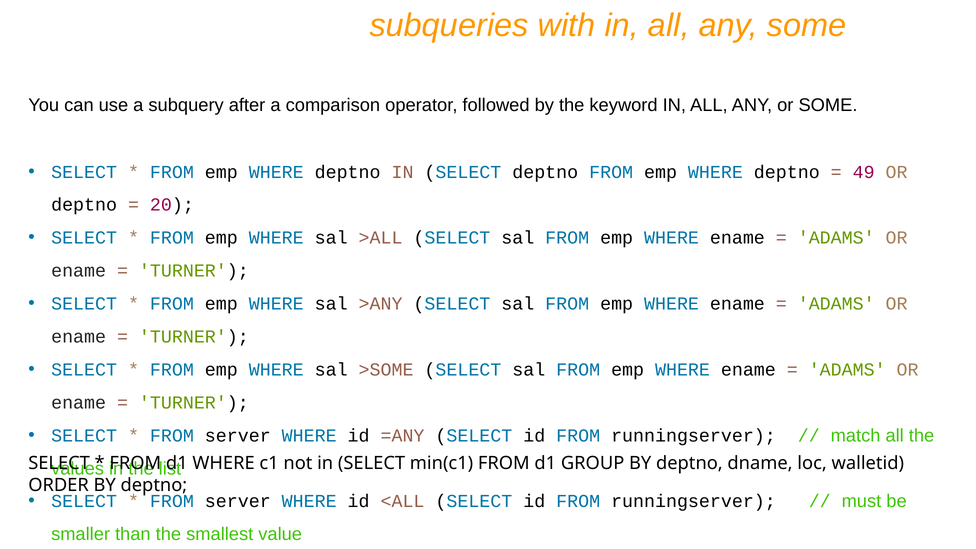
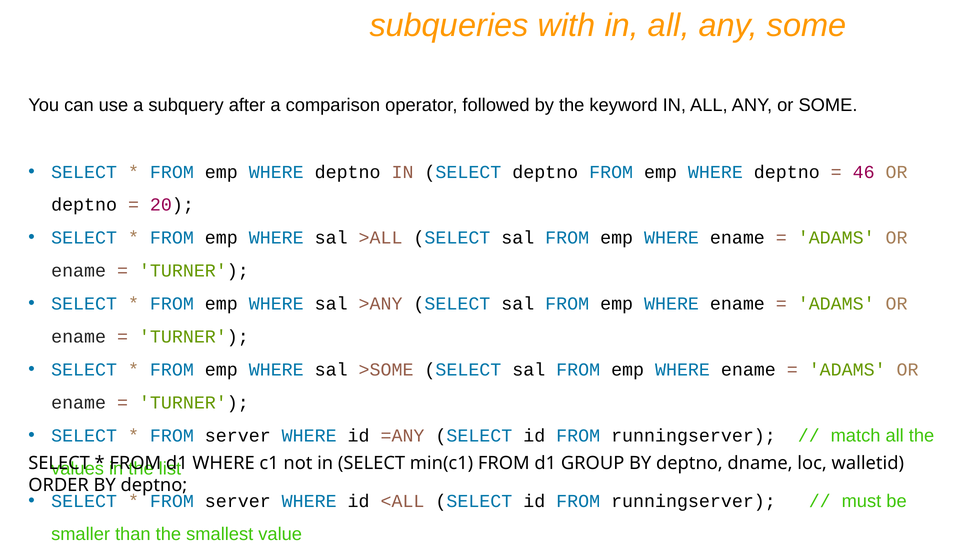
49: 49 -> 46
